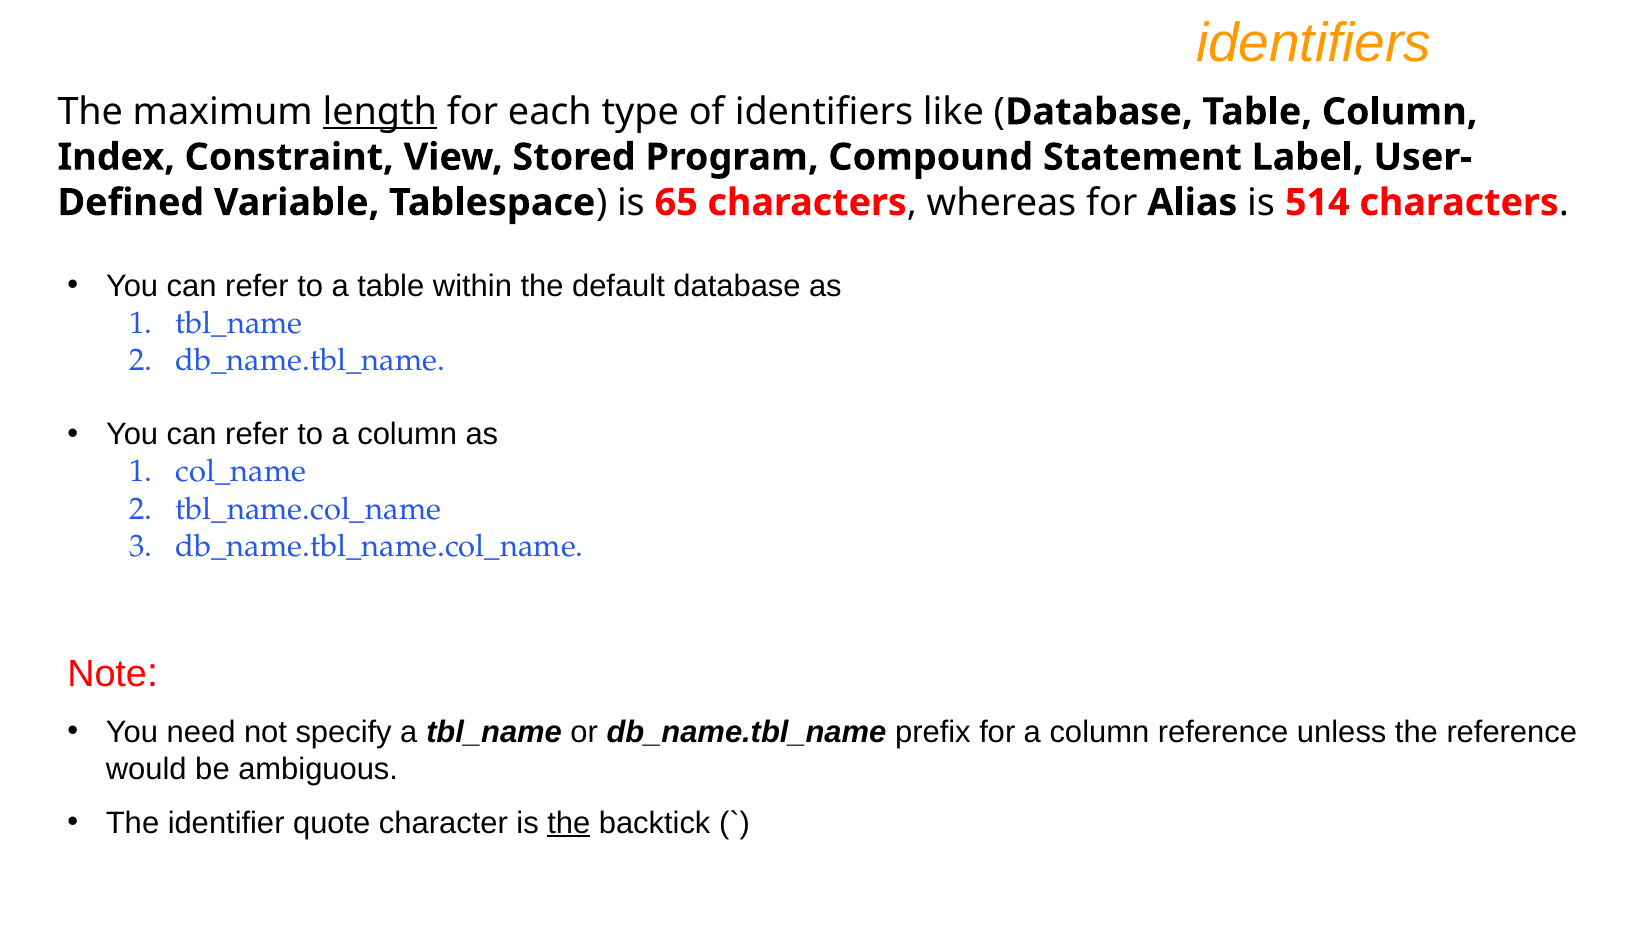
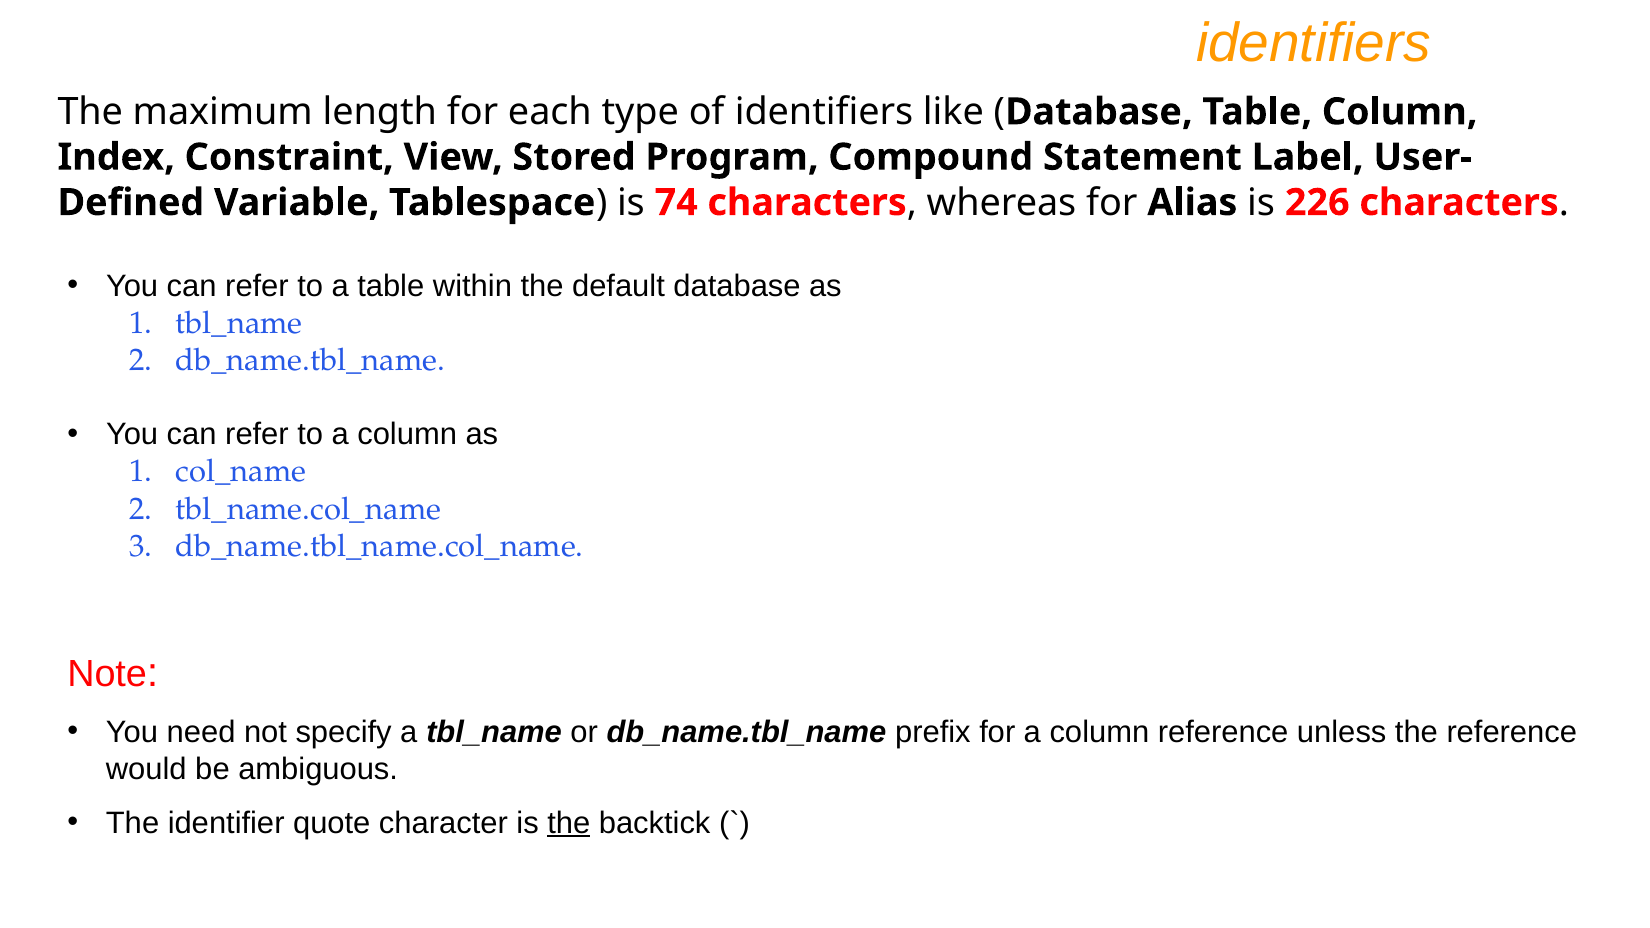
length underline: present -> none
65: 65 -> 74
514: 514 -> 226
